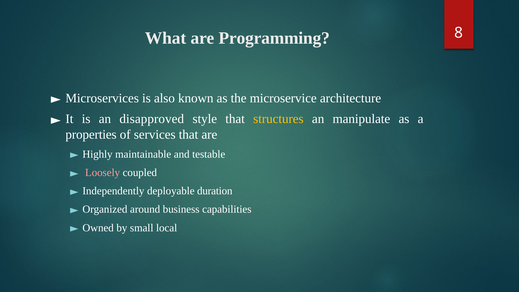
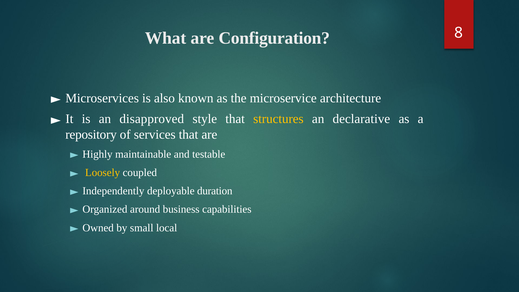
Programming: Programming -> Configuration
manipulate: manipulate -> declarative
properties: properties -> repository
Loosely colour: pink -> yellow
